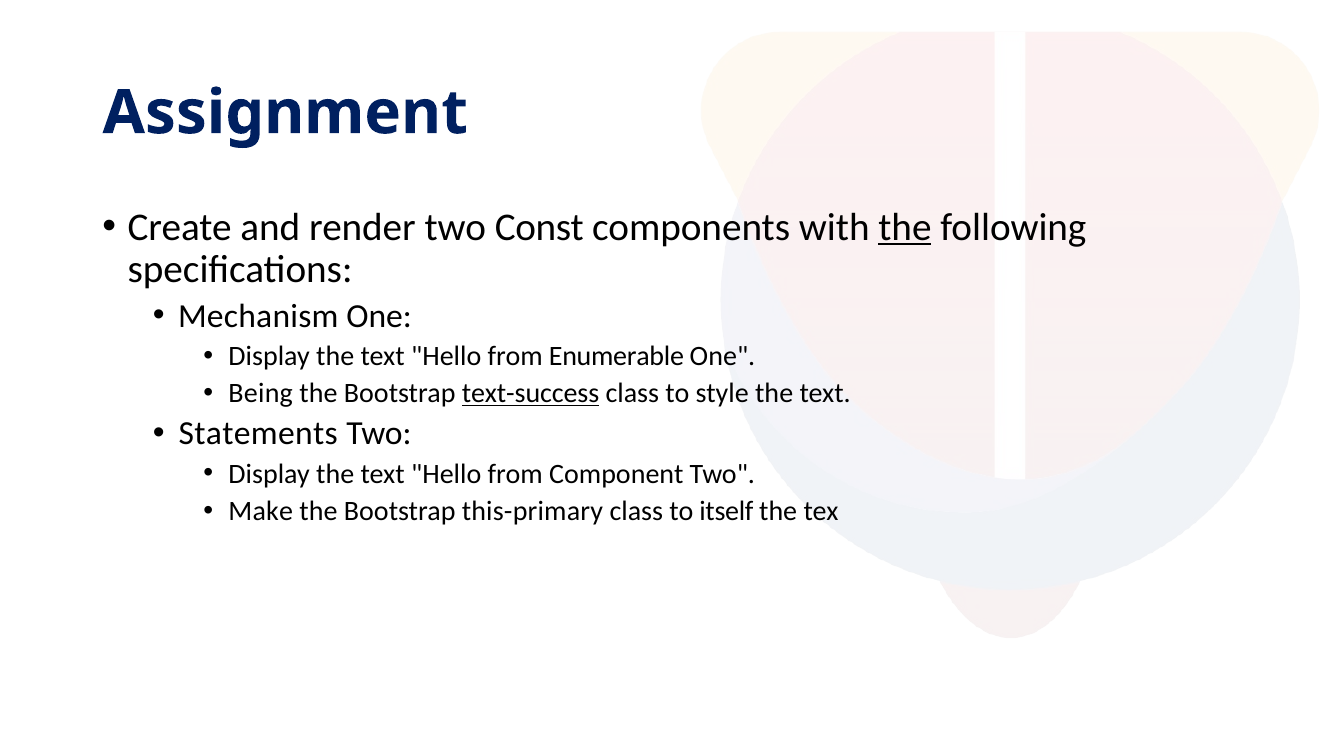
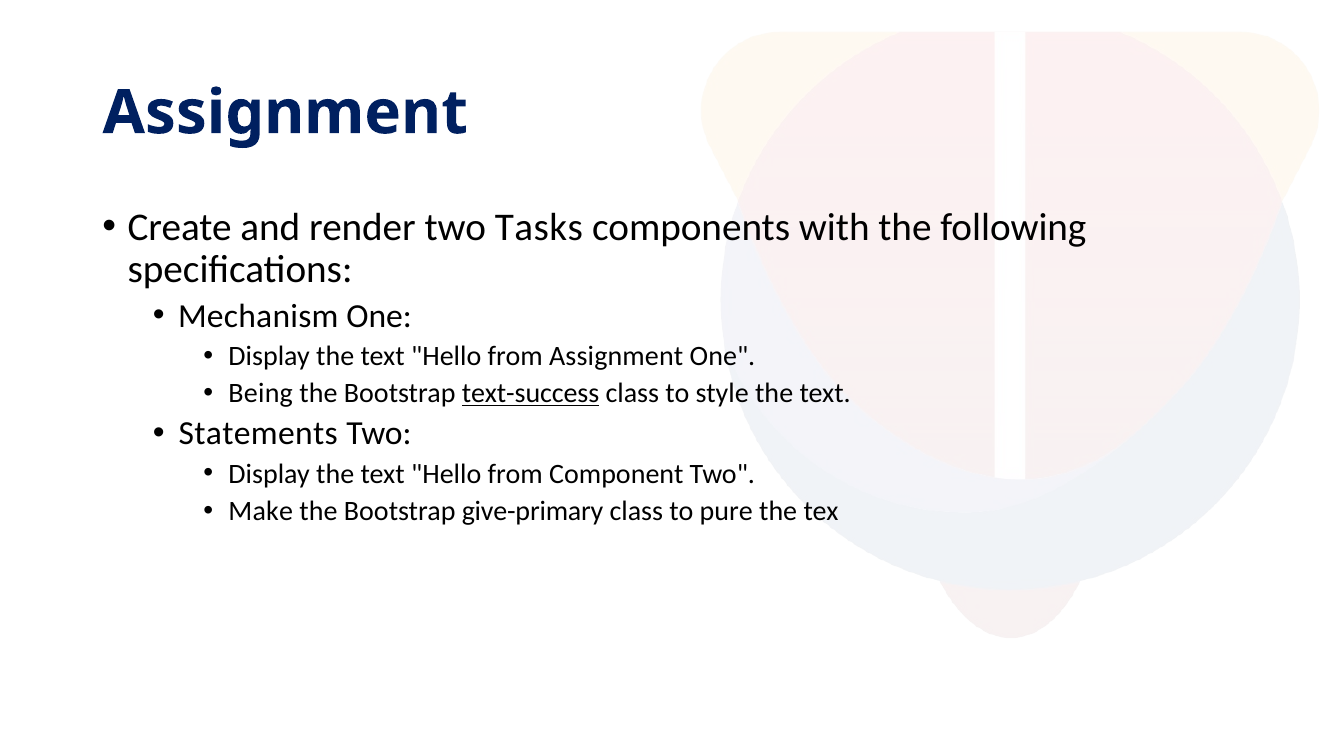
Const: Const -> Tasks
the at (905, 227) underline: present -> none
from Enumerable: Enumerable -> Assignment
this-primary: this-primary -> give-primary
itself: itself -> pure
